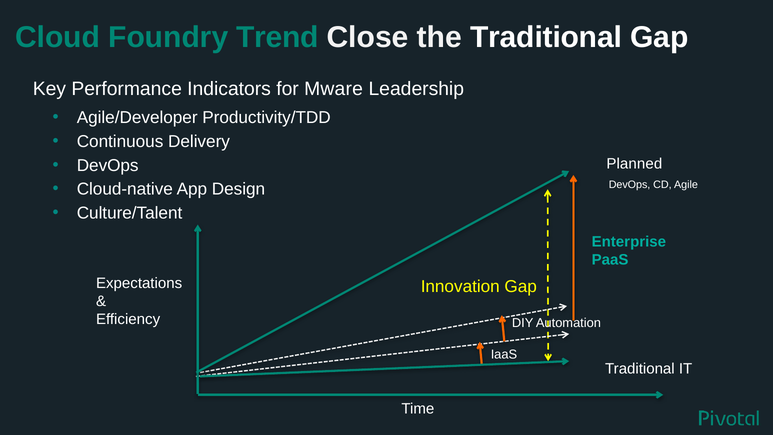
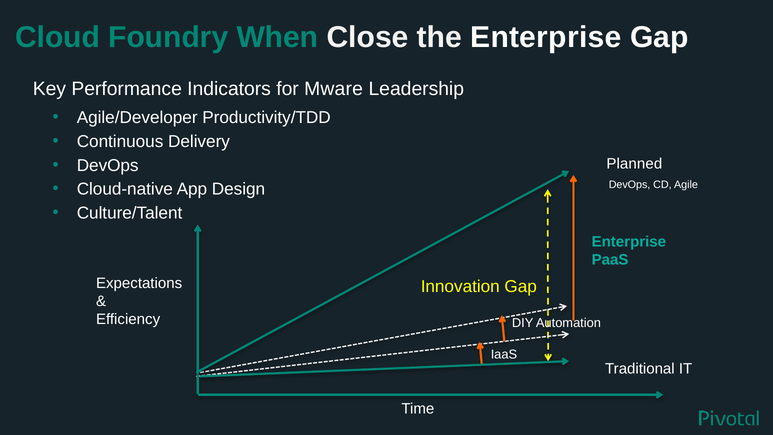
Trend: Trend -> When
the Traditional: Traditional -> Enterprise
